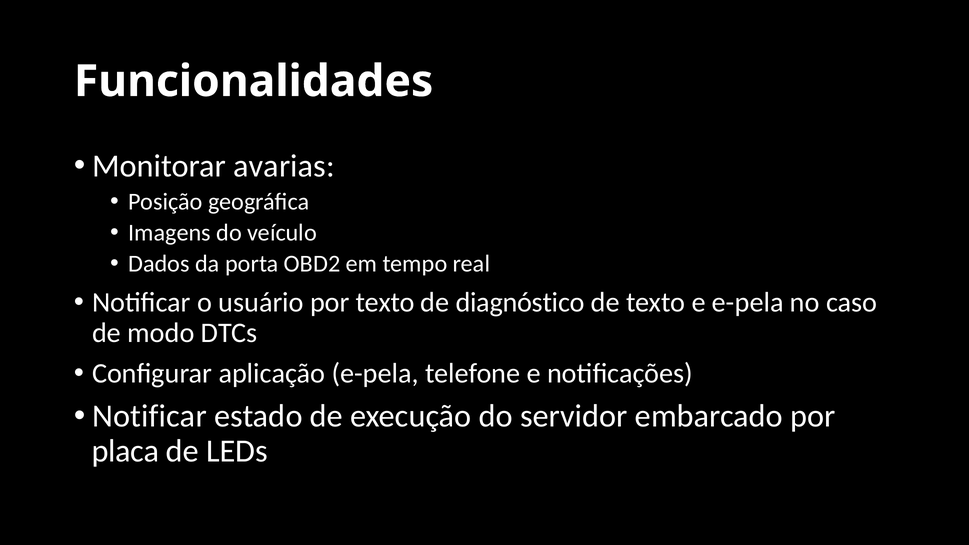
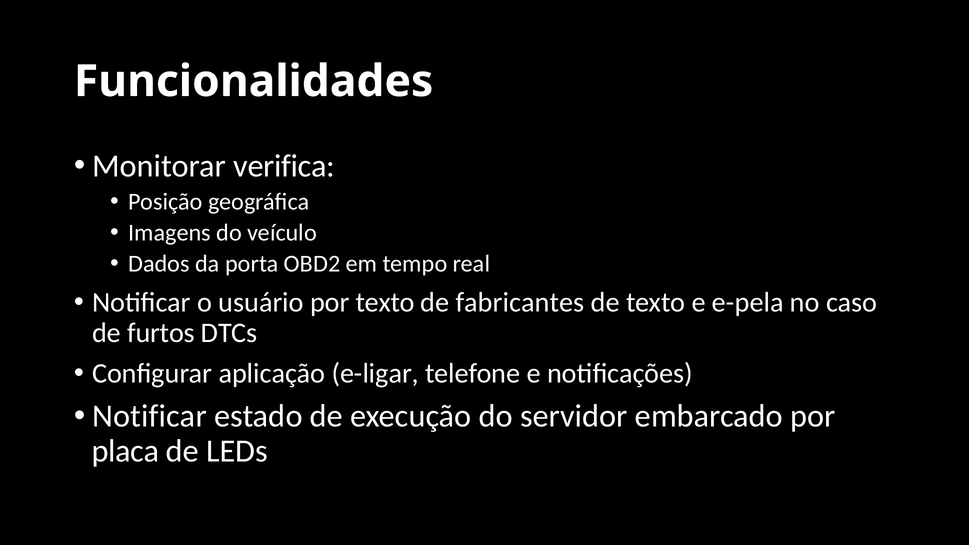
avarias: avarias -> verifica
diagnóstico: diagnóstico -> fabricantes
modo: modo -> furtos
aplicação e-pela: e-pela -> e-ligar
